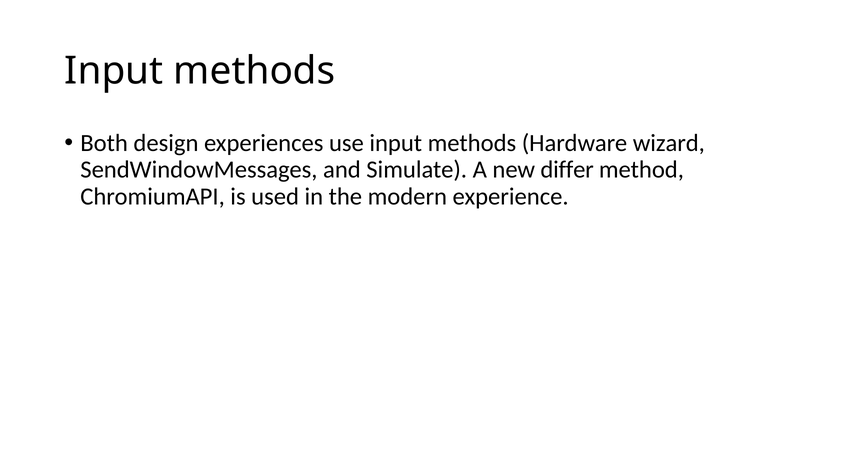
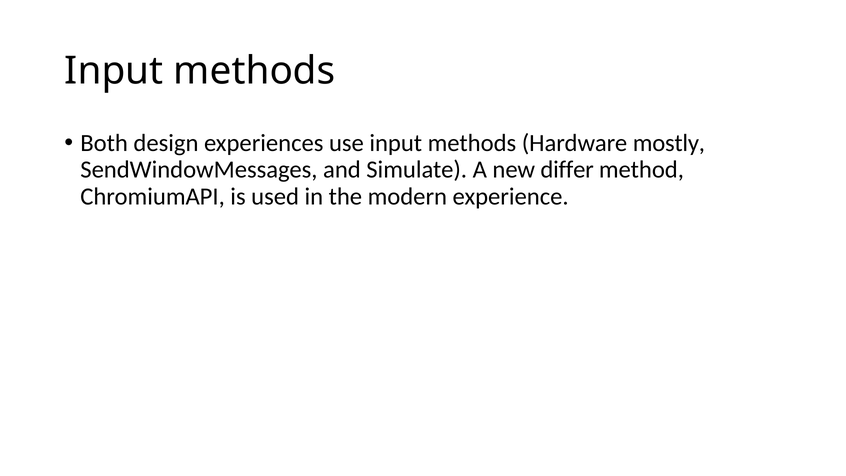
wizard: wizard -> mostly
